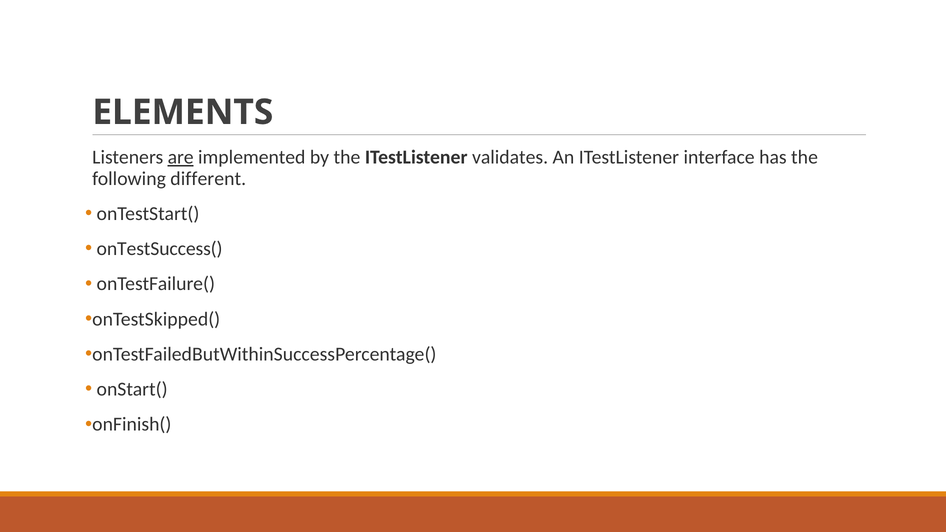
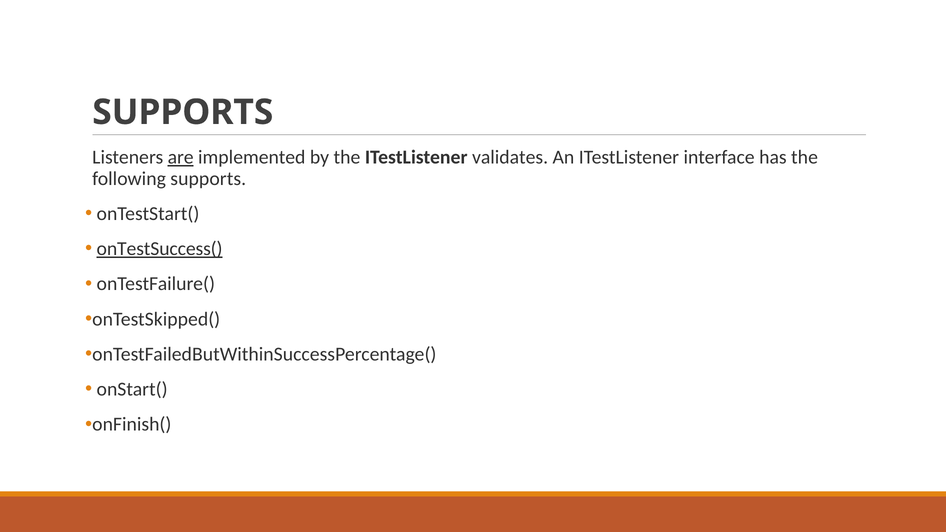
ELEMENTS at (183, 112): ELEMENTS -> SUPPORTS
following different: different -> supports
onTestSuccess( underline: none -> present
